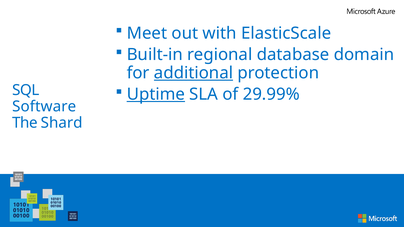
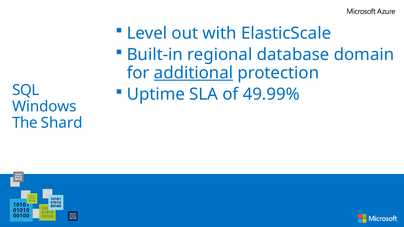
Meet: Meet -> Level
Uptime underline: present -> none
29.99%: 29.99% -> 49.99%
Software: Software -> Windows
